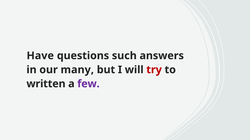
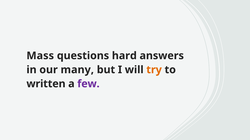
Have: Have -> Mass
such: such -> hard
try colour: red -> orange
